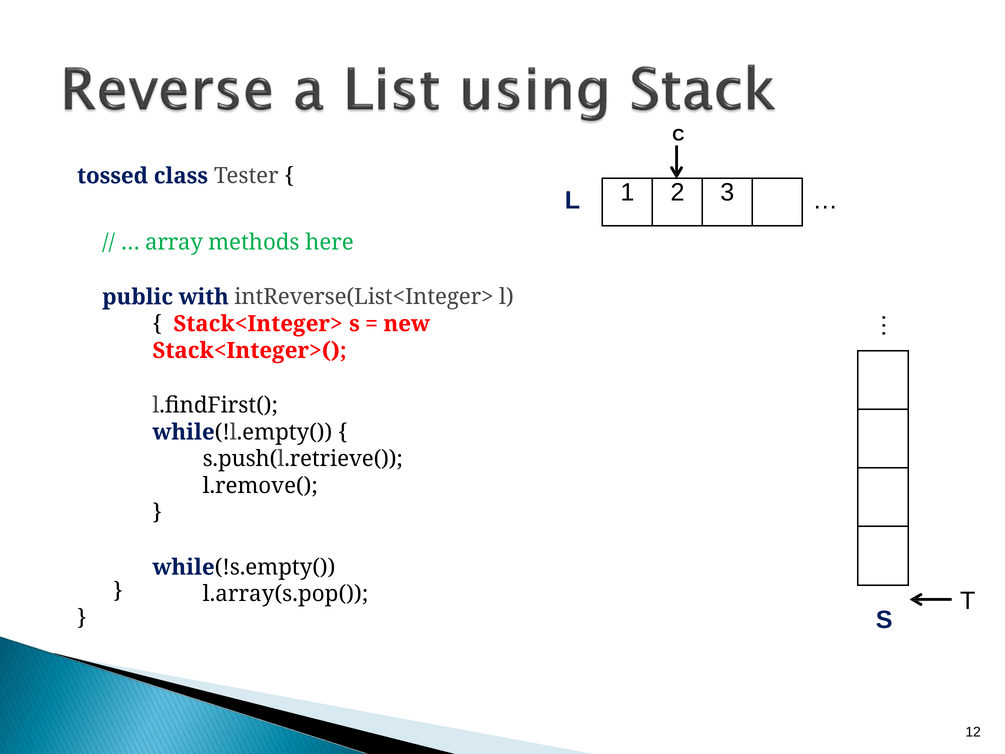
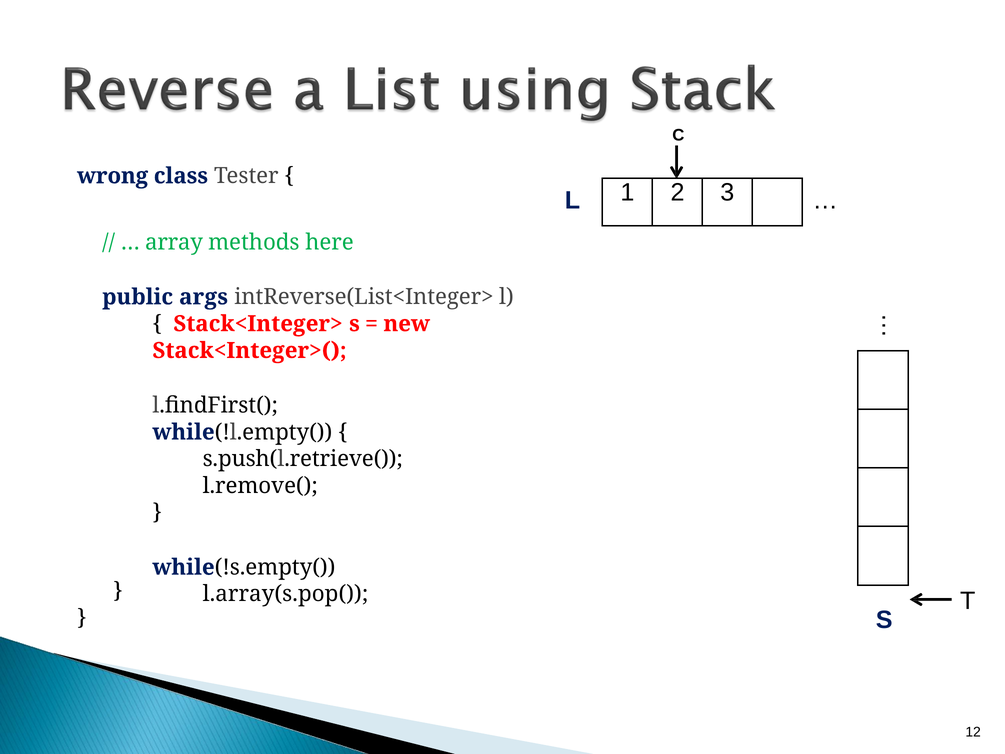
tossed: tossed -> wrong
with: with -> args
